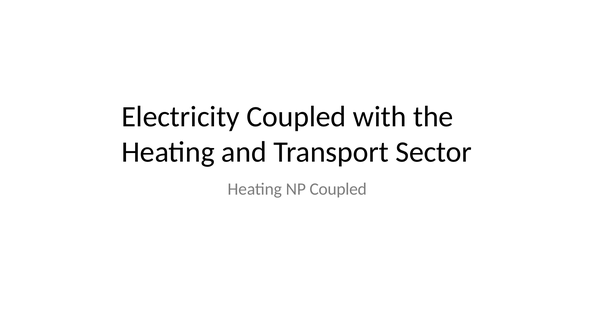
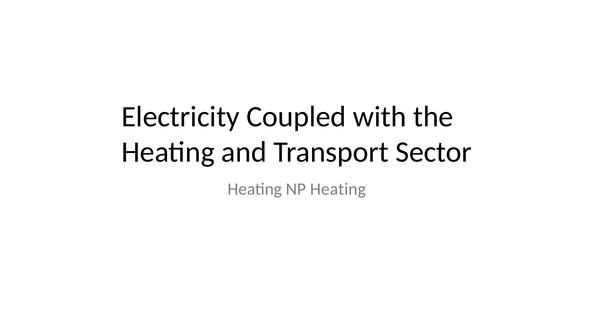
NP Coupled: Coupled -> Heating
